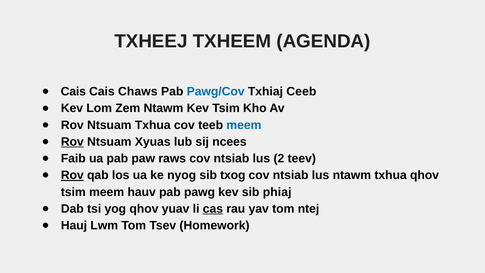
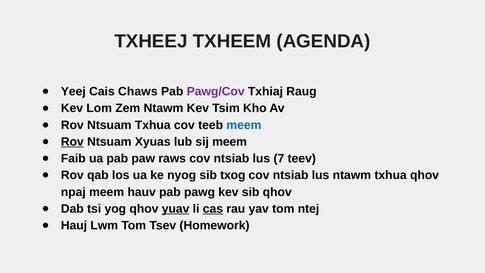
Cais at (73, 92): Cais -> Yeej
Pawg/Cov colour: blue -> purple
Ceeb: Ceeb -> Raug
sij ncees: ncees -> meem
2: 2 -> 7
Rov at (72, 175) underline: present -> none
tsim at (73, 192): tsim -> npaj
sib phiaj: phiaj -> qhov
yuav underline: none -> present
